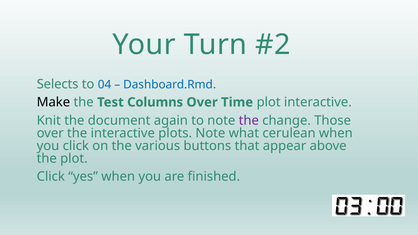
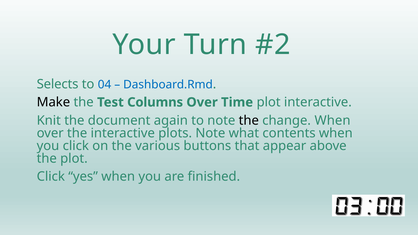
the at (249, 120) colour: purple -> black
change Those: Those -> When
cerulean: cerulean -> contents
